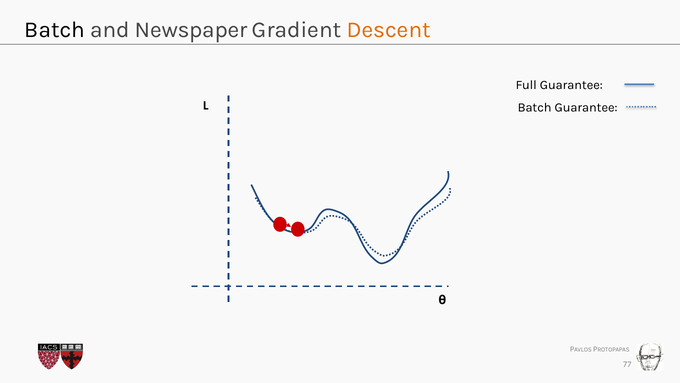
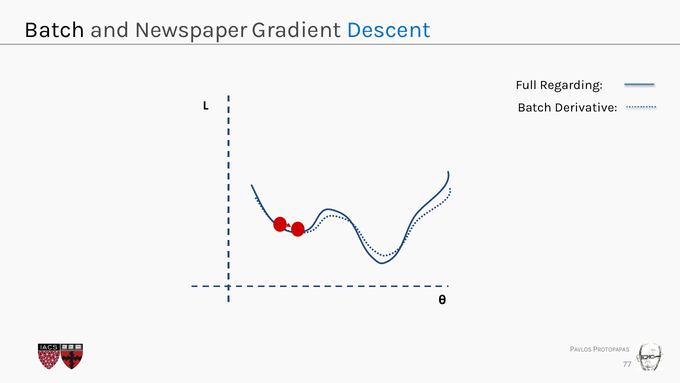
Descent colour: orange -> blue
Full Guarantee: Guarantee -> Regarding
Batch Guarantee: Guarantee -> Derivative
